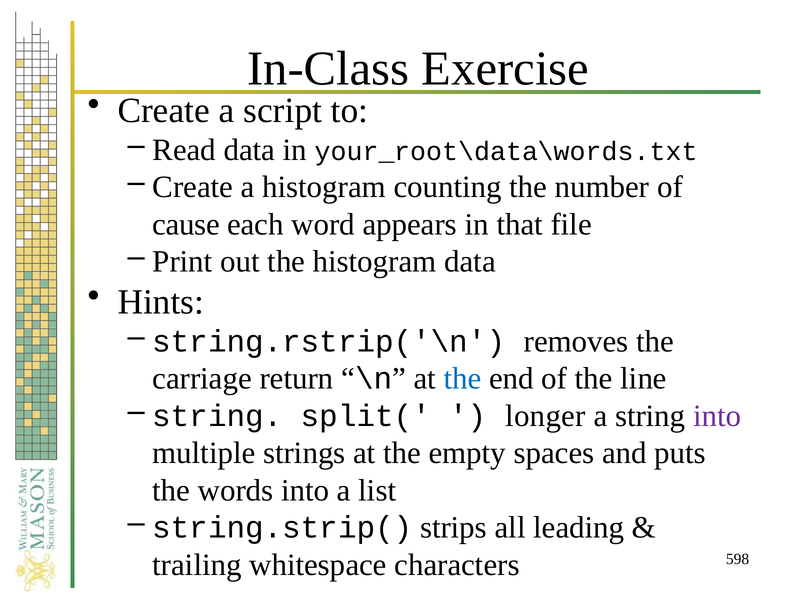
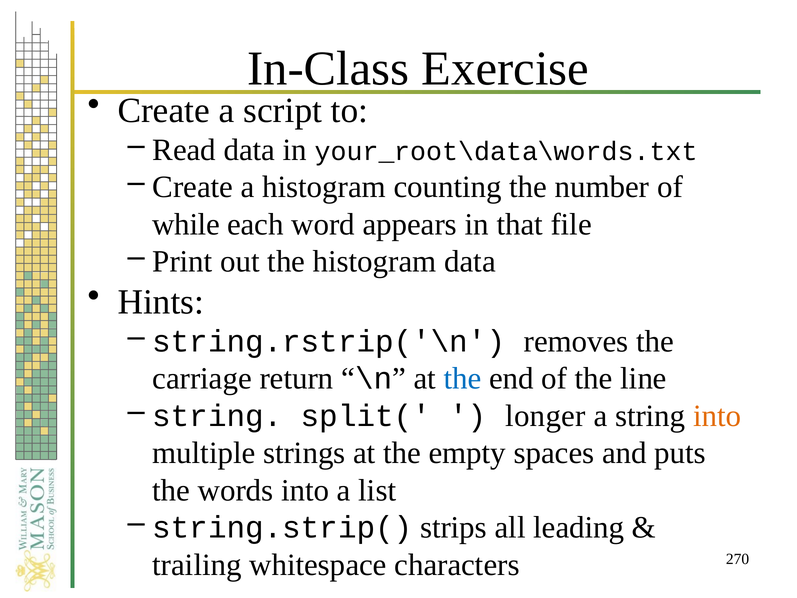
cause: cause -> while
into at (717, 416) colour: purple -> orange
598: 598 -> 270
